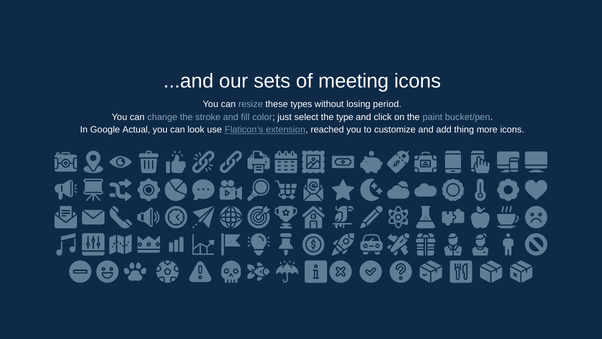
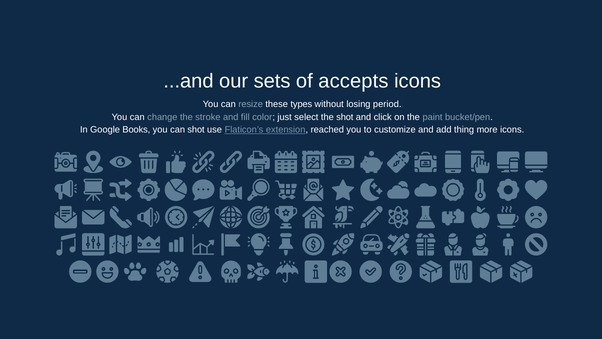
meeting: meeting -> accepts
the type: type -> shot
Actual: Actual -> Books
can look: look -> shot
